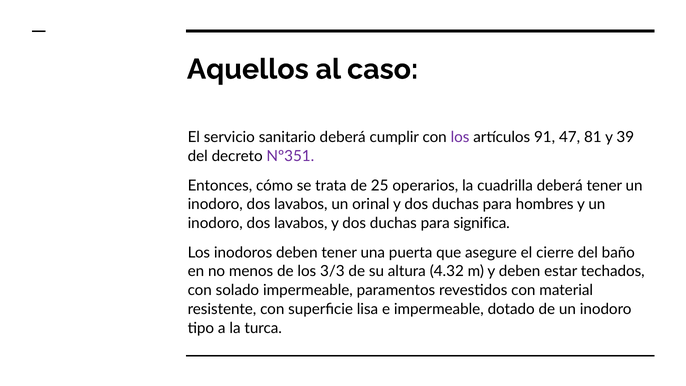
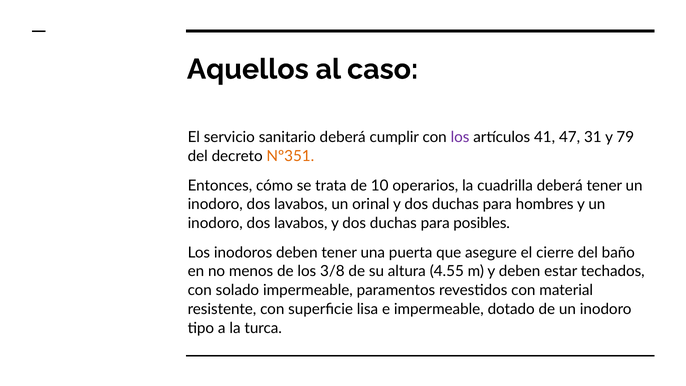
91: 91 -> 41
81: 81 -> 31
39: 39 -> 79
Nº351 colour: purple -> orange
25: 25 -> 10
significa: significa -> posibles
3/3: 3/3 -> 3/8
4.32: 4.32 -> 4.55
